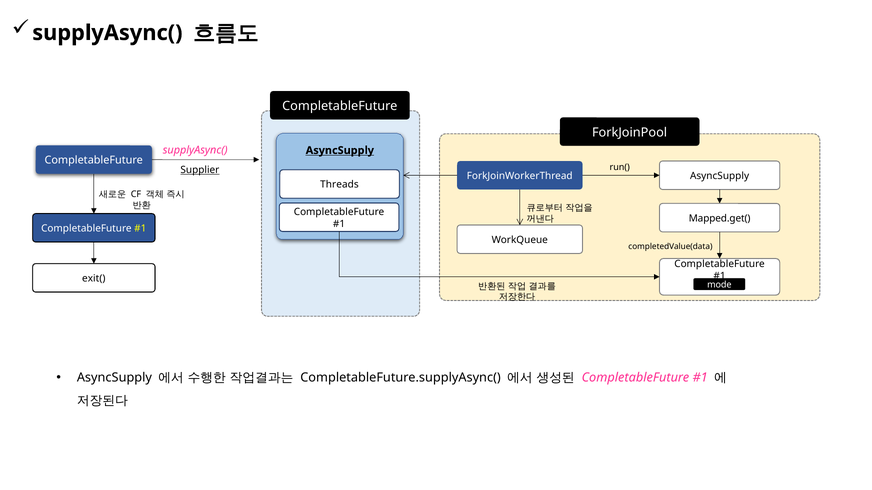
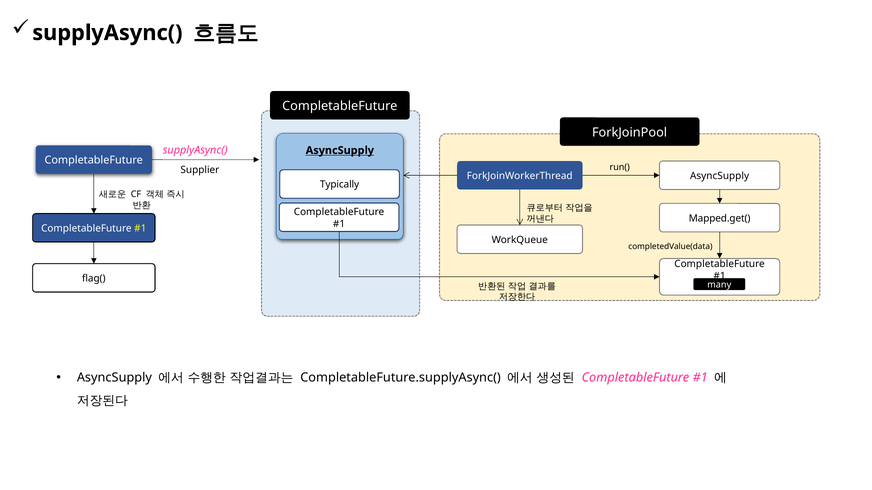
Supplier underline: present -> none
Threads: Threads -> Typically
exit(: exit( -> flag(
mode: mode -> many
